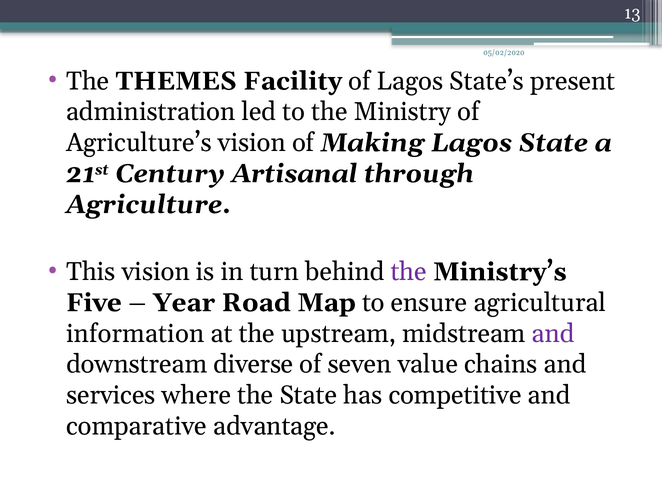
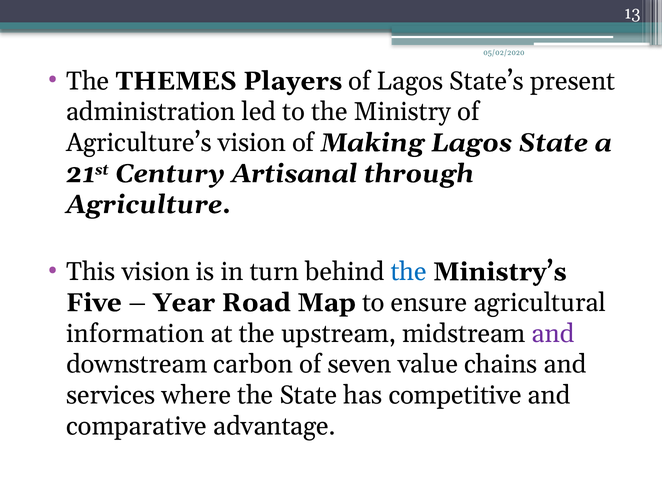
Facility: Facility -> Players
the at (409, 272) colour: purple -> blue
diverse: diverse -> carbon
